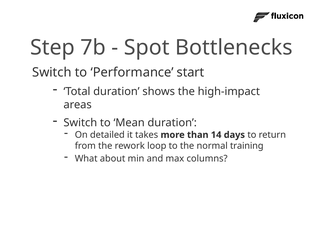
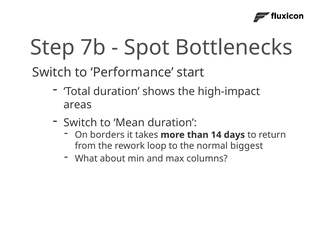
detailed: detailed -> borders
training: training -> biggest
